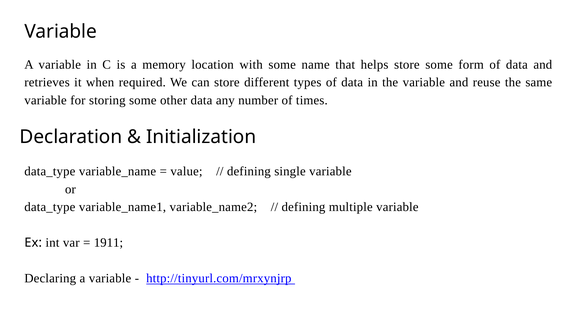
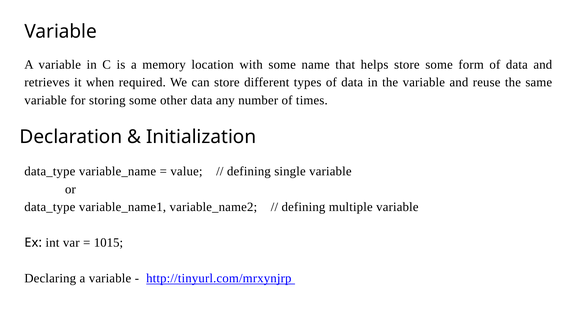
1911: 1911 -> 1015
